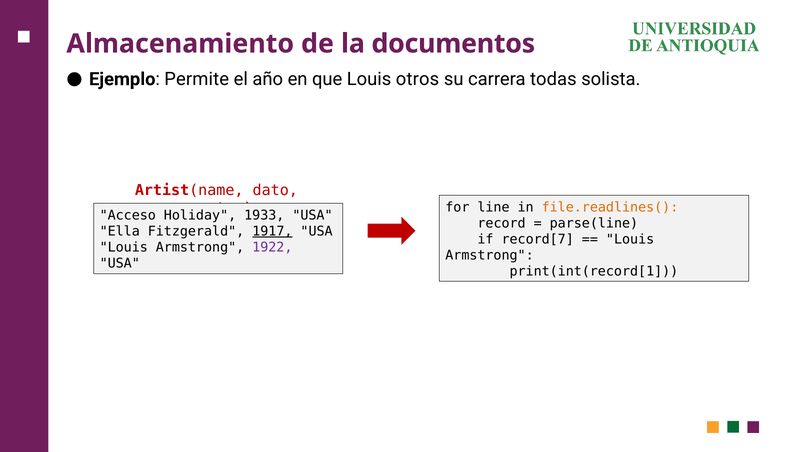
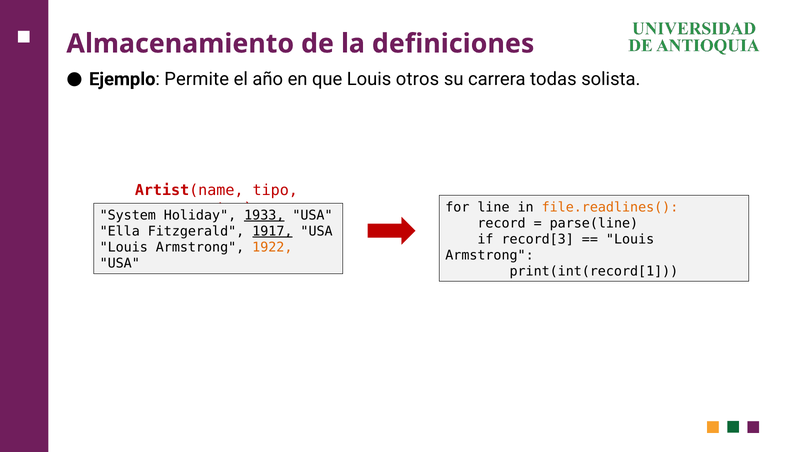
documentos: documentos -> definiciones
dato: dato -> tipo
Acceso: Acceso -> System
1933 underline: none -> present
record[7: record[7 -> record[3
1922 colour: purple -> orange
